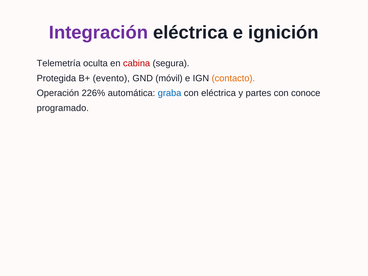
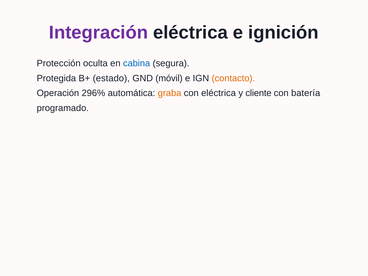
Telemetría: Telemetría -> Protección
cabina colour: red -> blue
evento: evento -> estado
226%: 226% -> 296%
graba colour: blue -> orange
partes: partes -> cliente
conoce: conoce -> batería
